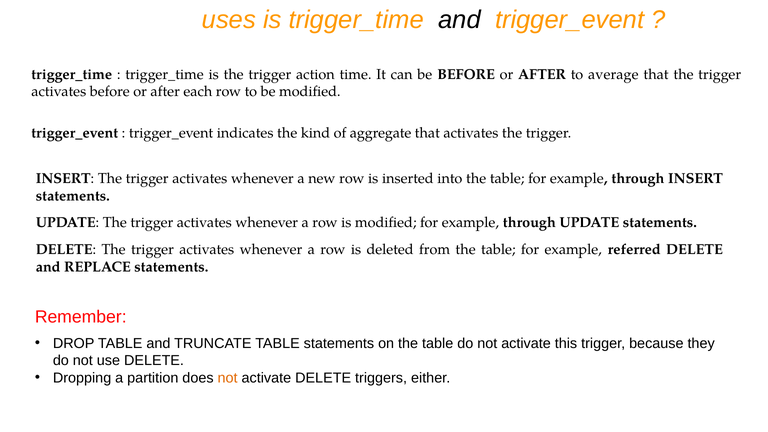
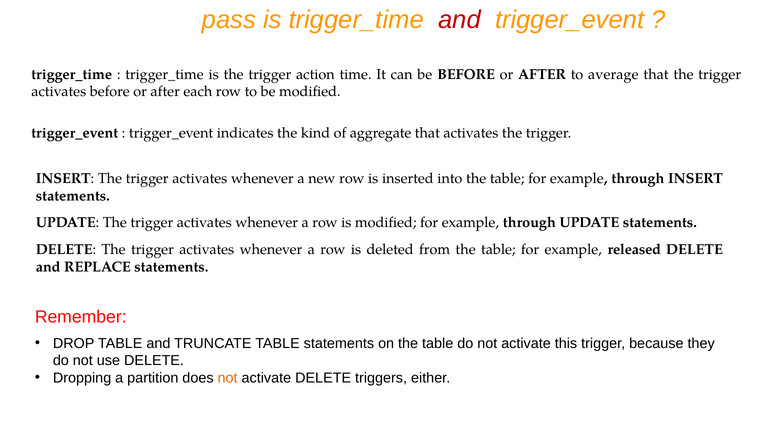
uses: uses -> pass
and at (459, 20) colour: black -> red
referred: referred -> released
